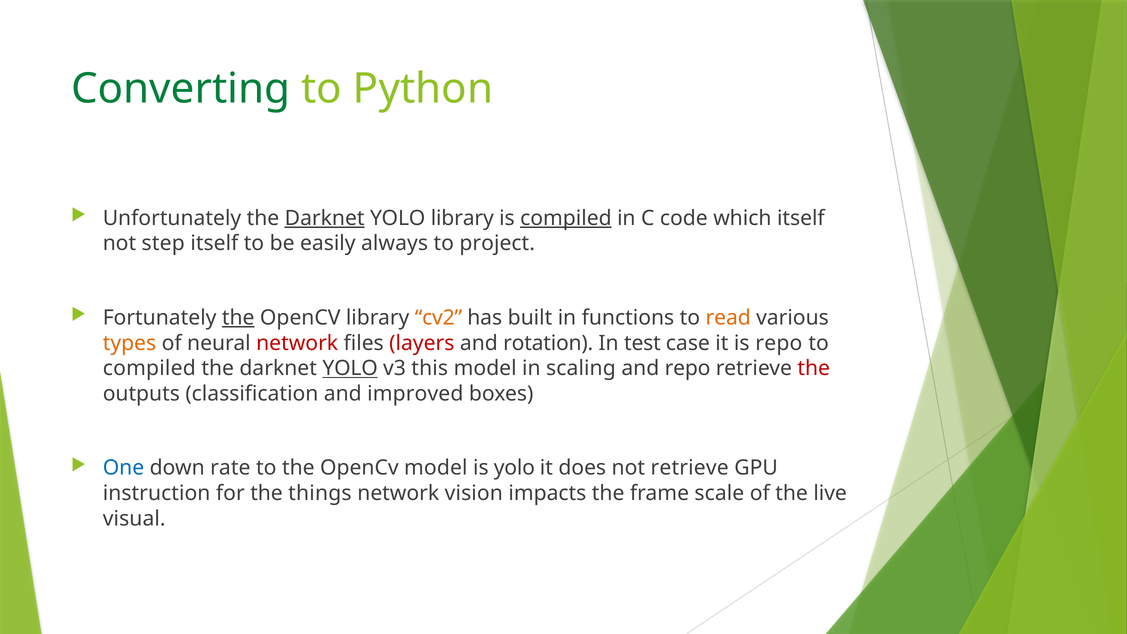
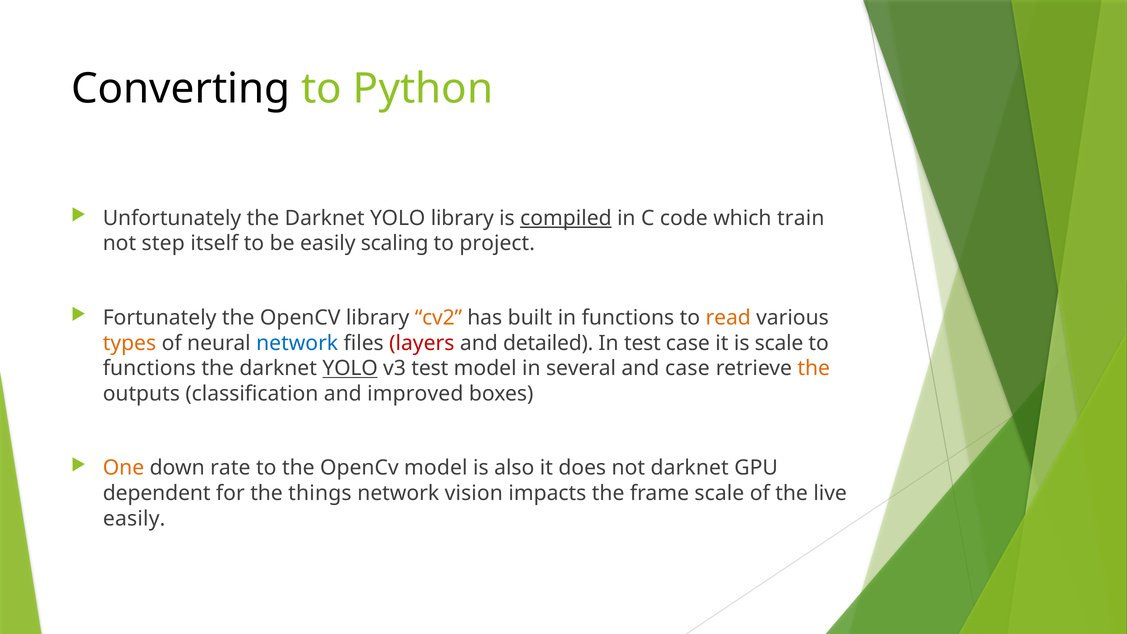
Converting colour: green -> black
Darknet at (325, 218) underline: present -> none
which itself: itself -> train
always: always -> scaling
the at (238, 318) underline: present -> none
network at (297, 343) colour: red -> blue
rotation: rotation -> detailed
is repo: repo -> scale
compiled at (149, 368): compiled -> functions
v3 this: this -> test
scaling: scaling -> several
and repo: repo -> case
the at (814, 368) colour: red -> orange
One colour: blue -> orange
is yolo: yolo -> also
not retrieve: retrieve -> darknet
instruction: instruction -> dependent
visual at (134, 519): visual -> easily
